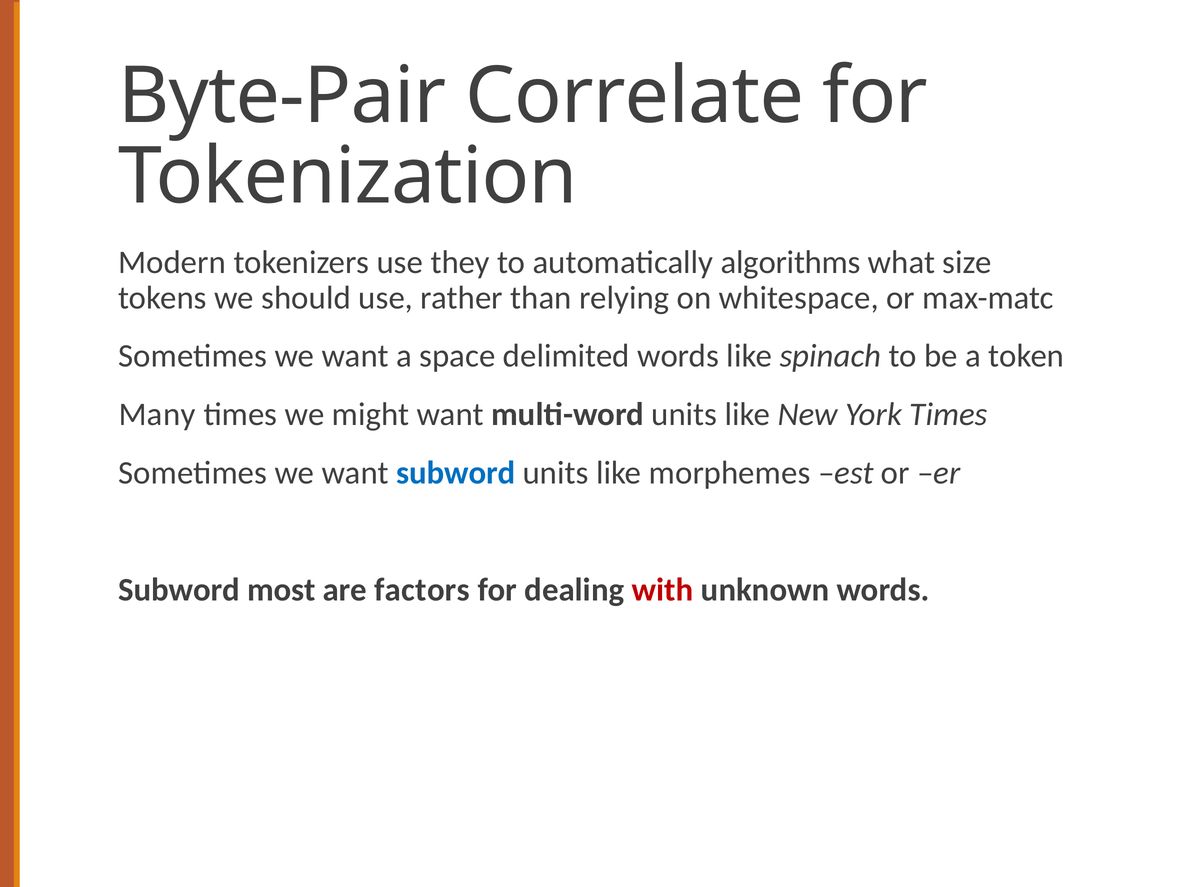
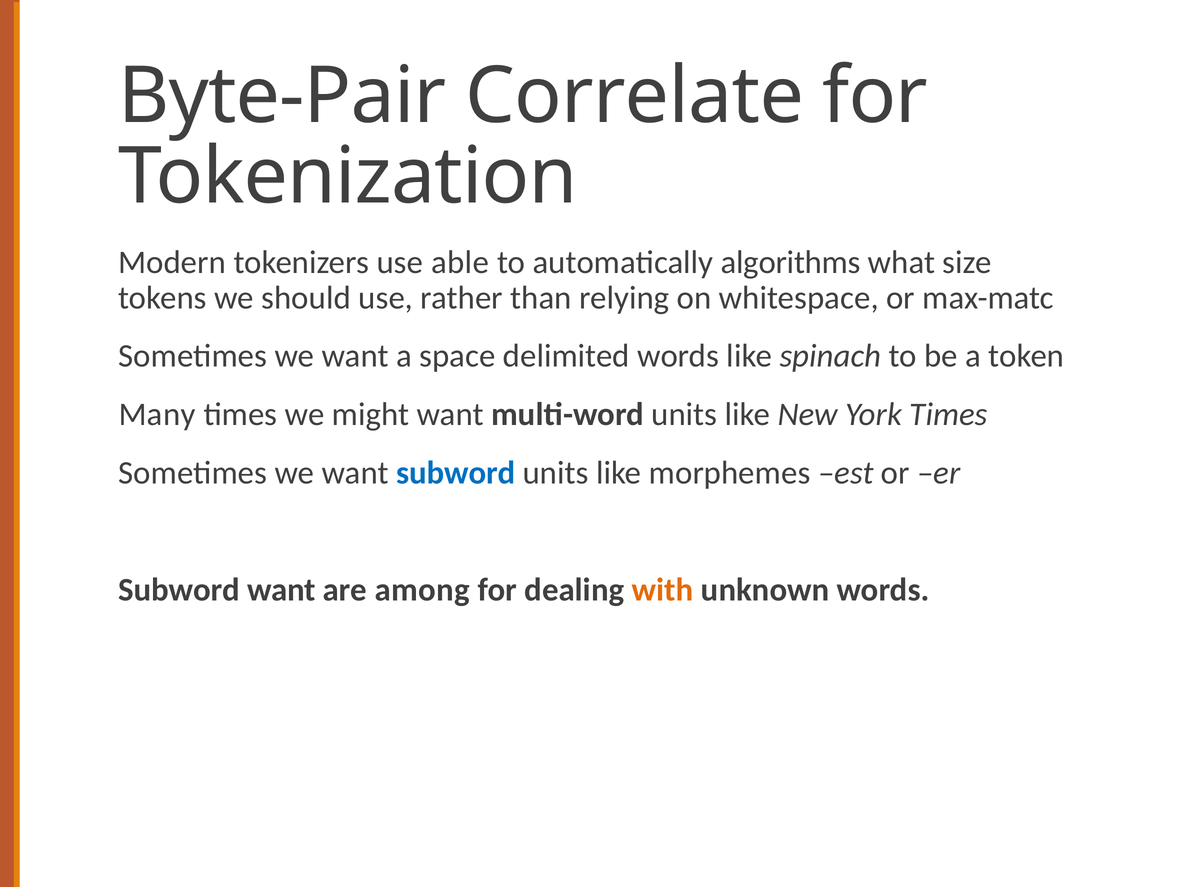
they: they -> able
Subword most: most -> want
factors: factors -> among
with colour: red -> orange
